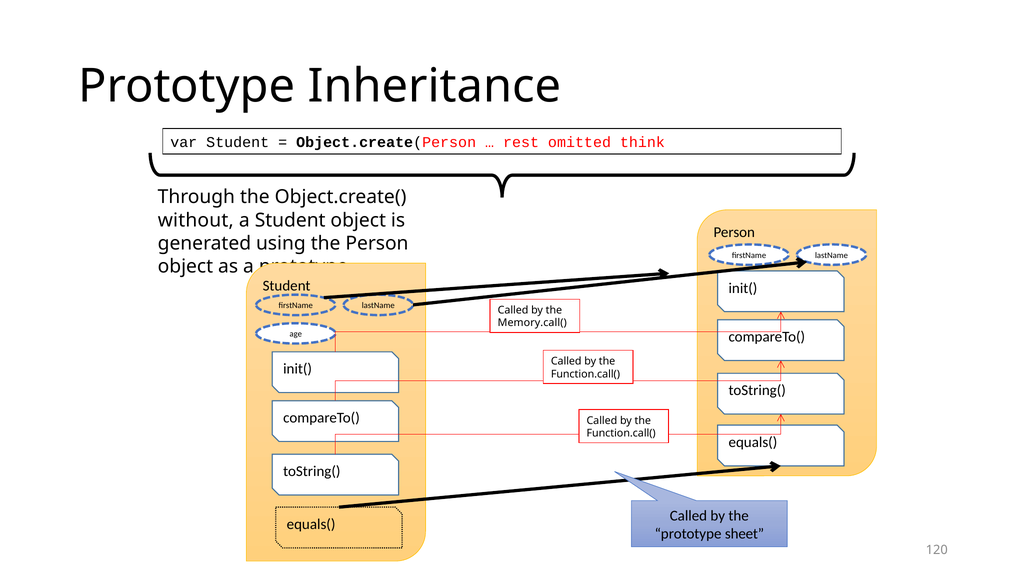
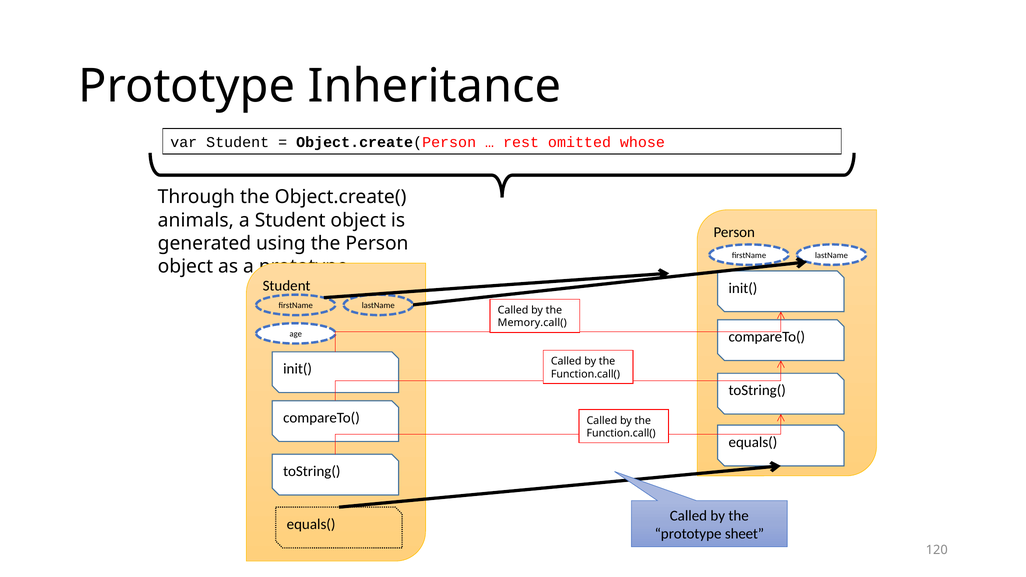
think: think -> whose
without: without -> animals
